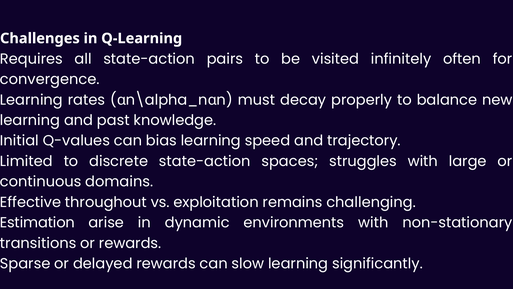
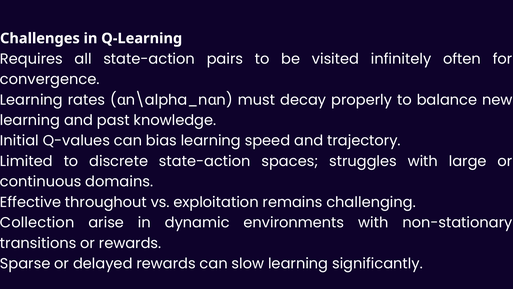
Estimation: Estimation -> Collection
